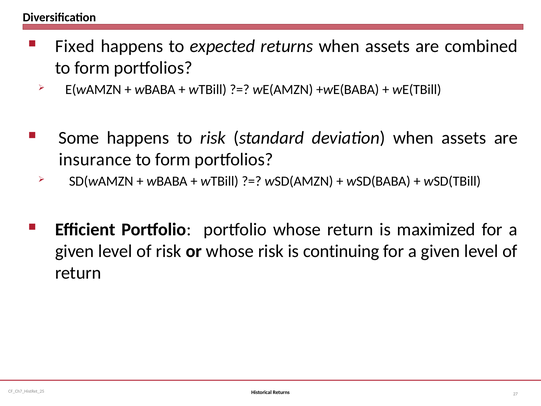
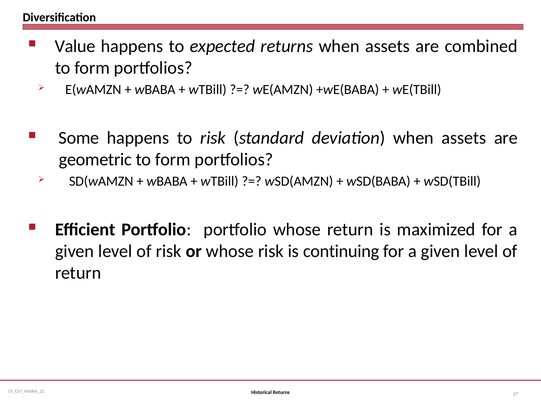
Fixed: Fixed -> Value
insurance: insurance -> geometric
